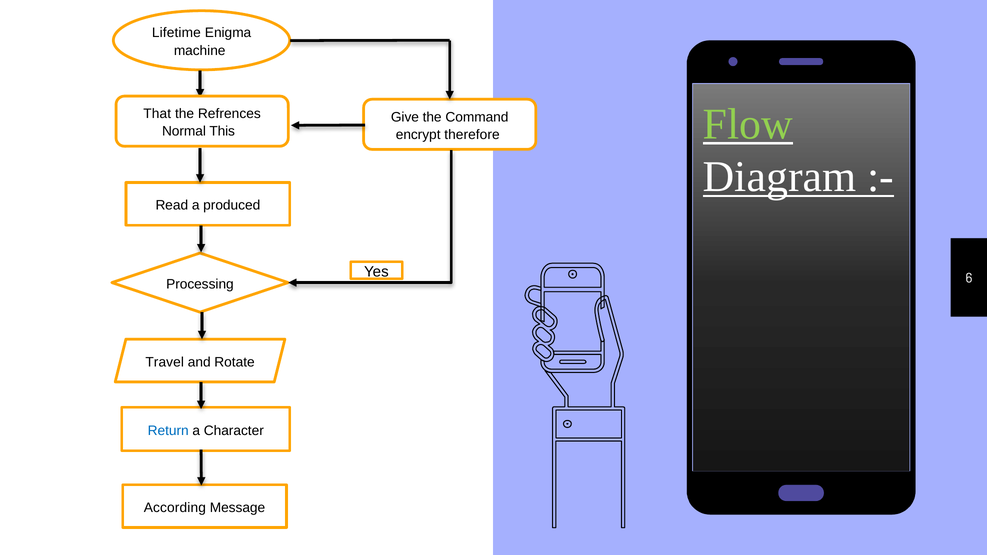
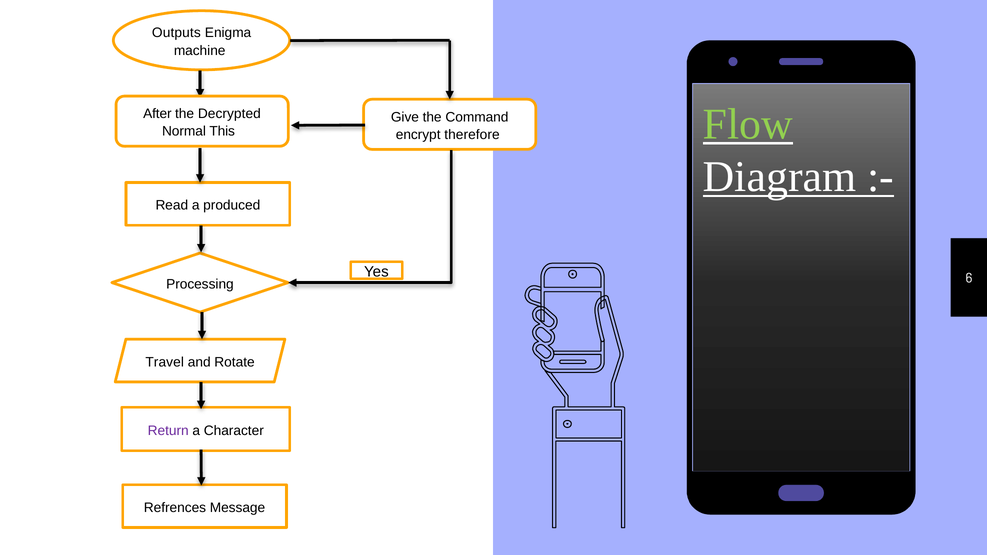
Lifetime: Lifetime -> Outputs
That: That -> After
Refrences: Refrences -> Decrypted
Return colour: blue -> purple
According: According -> Refrences
